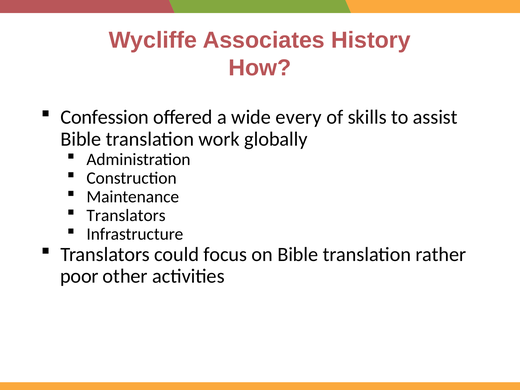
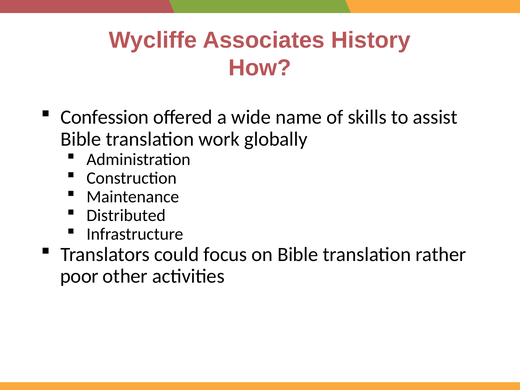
every: every -> name
Translators at (126, 216): Translators -> Distributed
